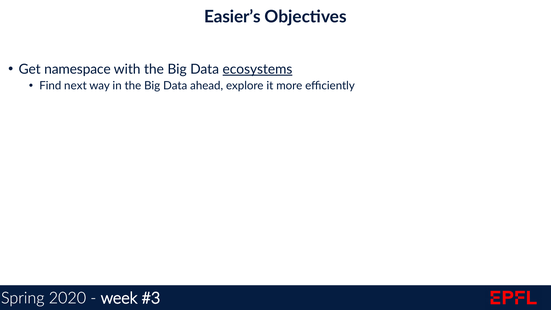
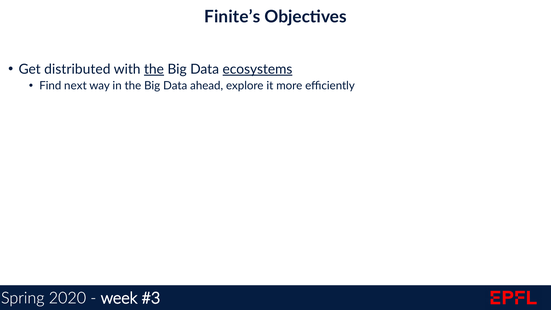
Easier’s: Easier’s -> Finite’s
namespace: namespace -> distributed
the at (154, 69) underline: none -> present
